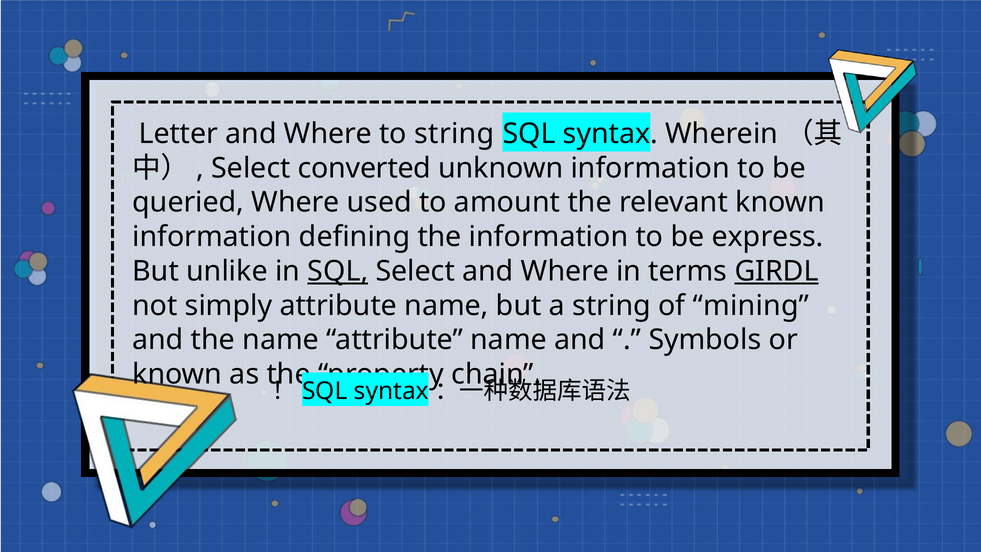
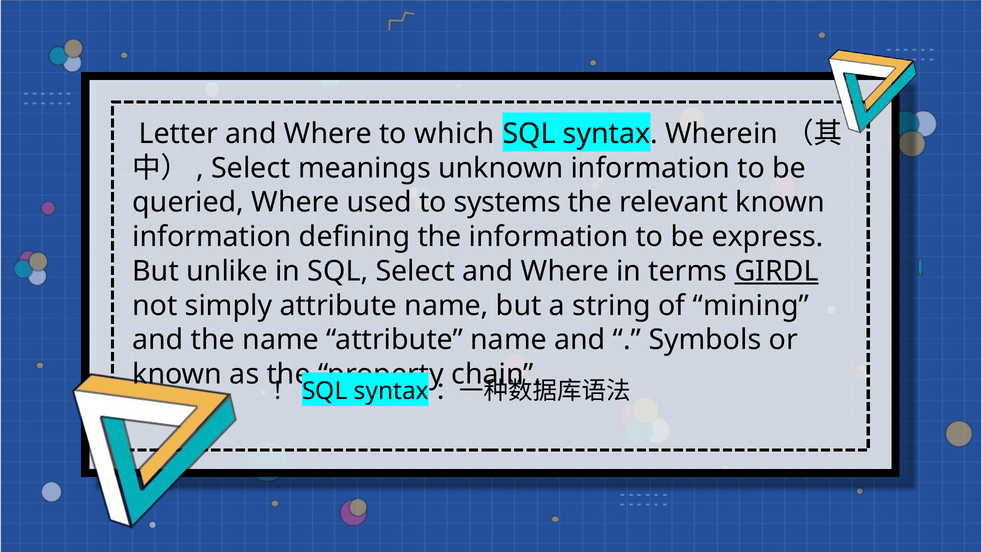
to string: string -> which
converted: converted -> meanings
amount: amount -> systems
SQL at (338, 271) underline: present -> none
